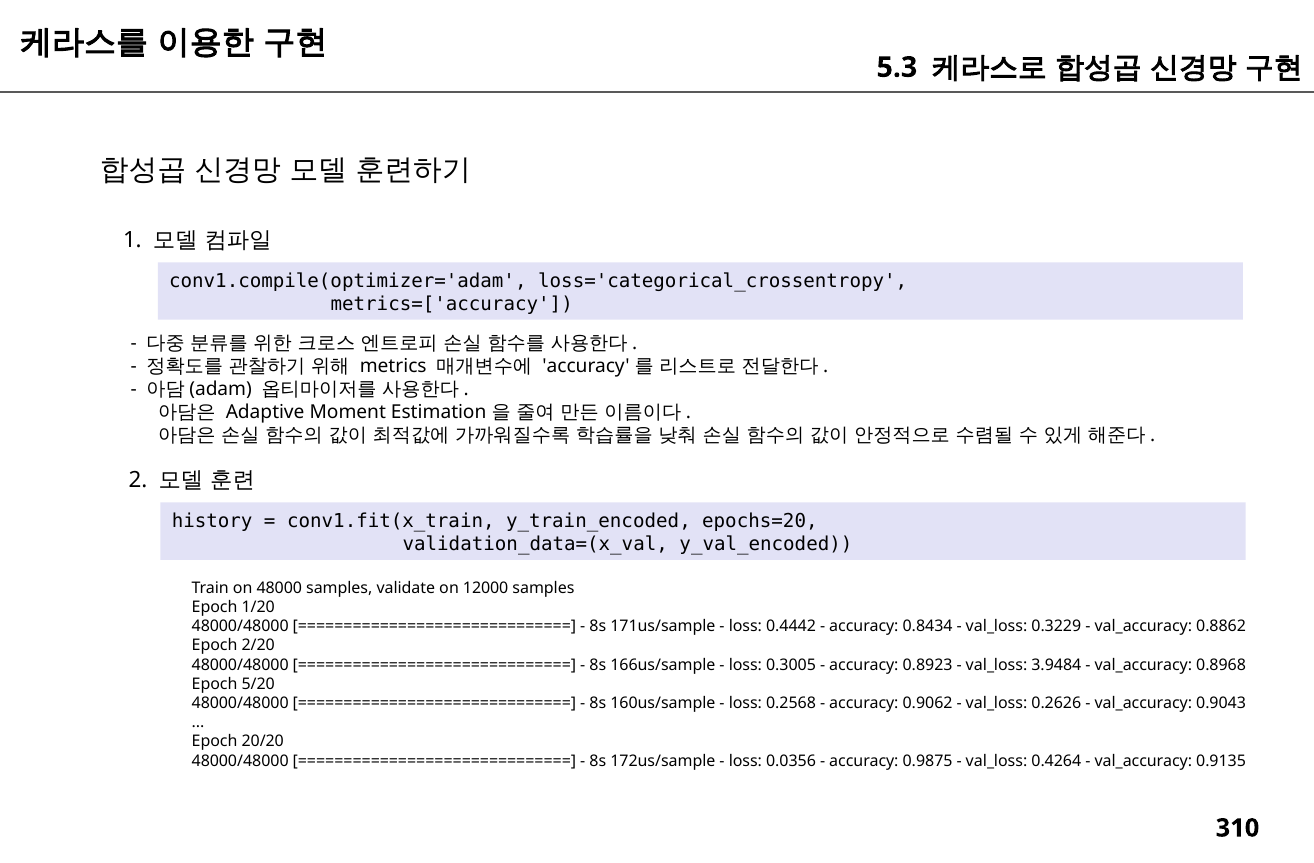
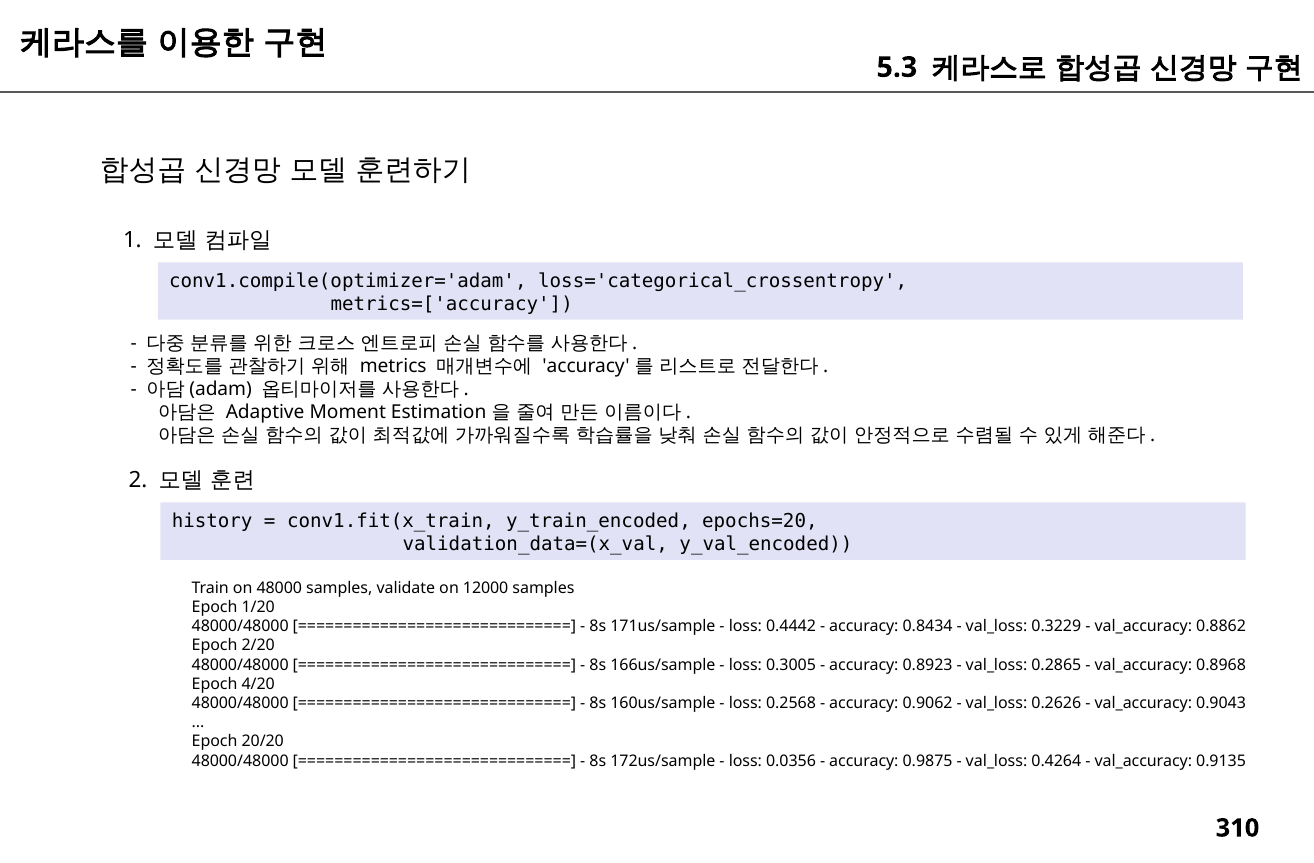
3.9484: 3.9484 -> 0.2865
5/20: 5/20 -> 4/20
